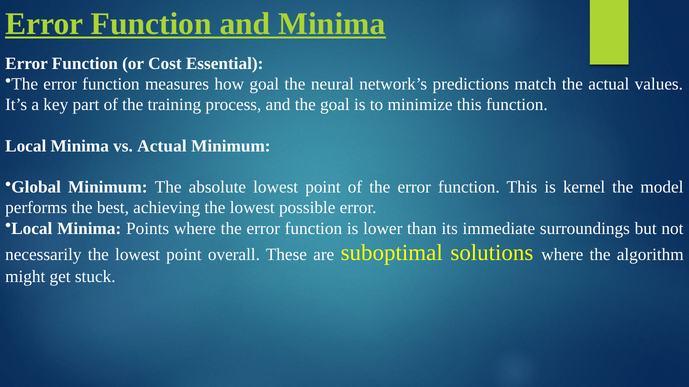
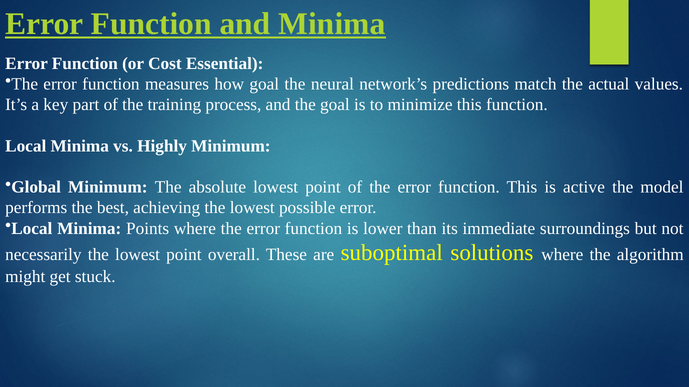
vs Actual: Actual -> Highly
kernel: kernel -> active
